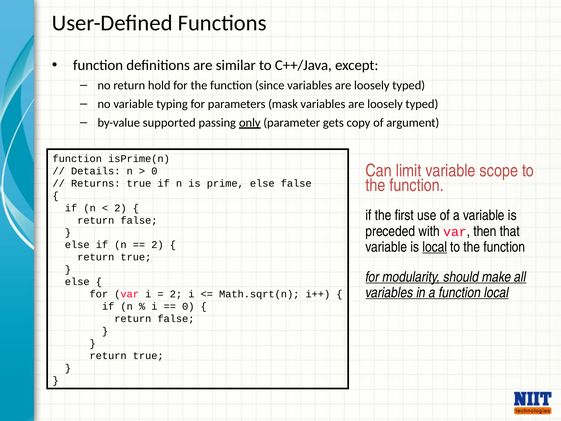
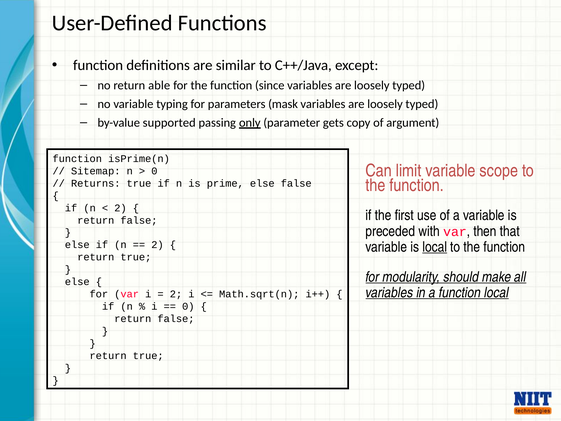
hold: hold -> able
Details: Details -> Sitemap
